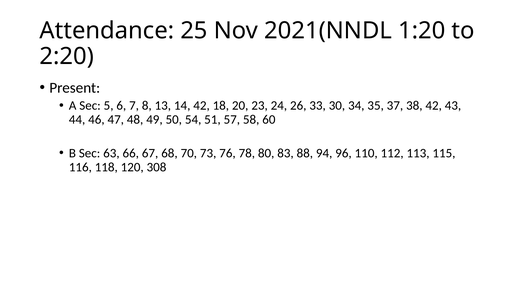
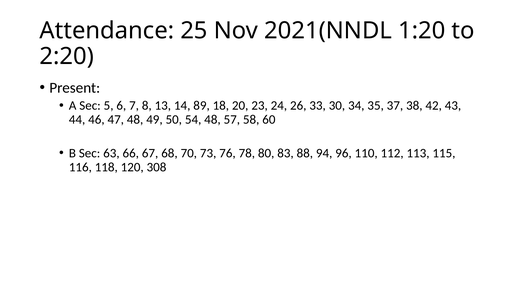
14 42: 42 -> 89
54 51: 51 -> 48
